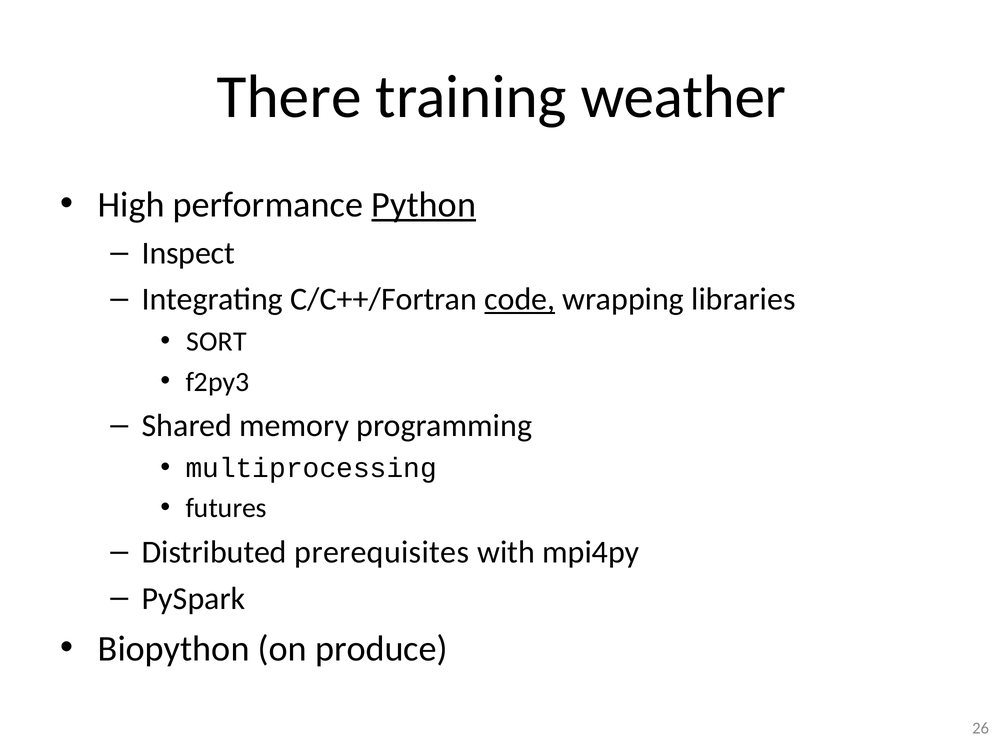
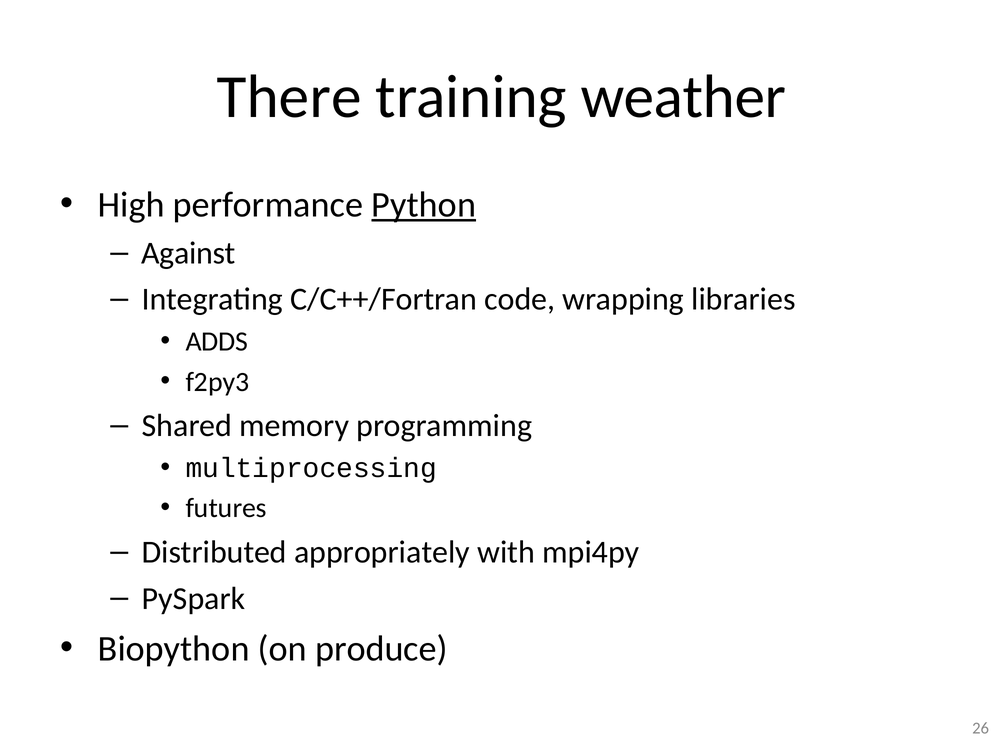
Inspect: Inspect -> Against
code underline: present -> none
SORT: SORT -> ADDS
prerequisites: prerequisites -> appropriately
